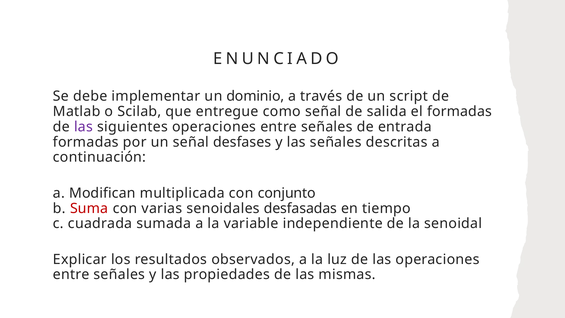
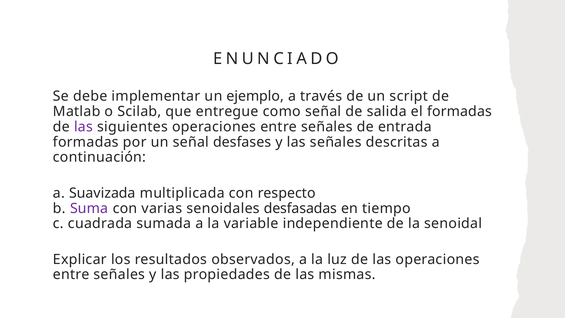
dominio: dominio -> ejemplo
Modifican: Modifican -> Suavizada
conjunto: conjunto -> respecto
Suma colour: red -> purple
